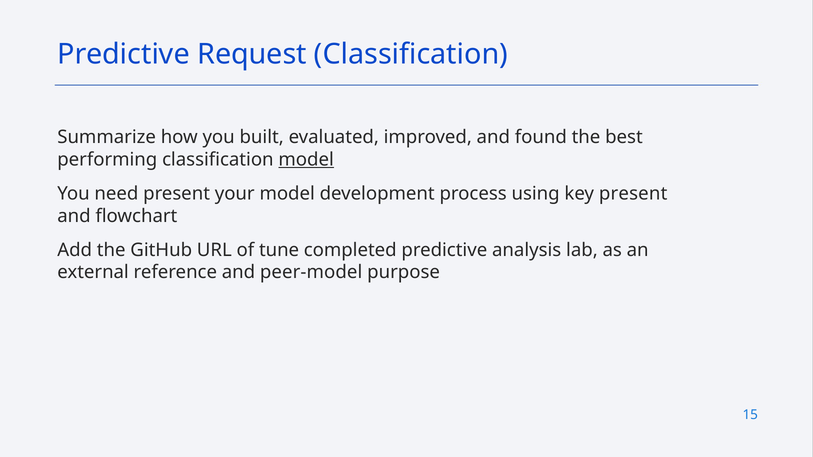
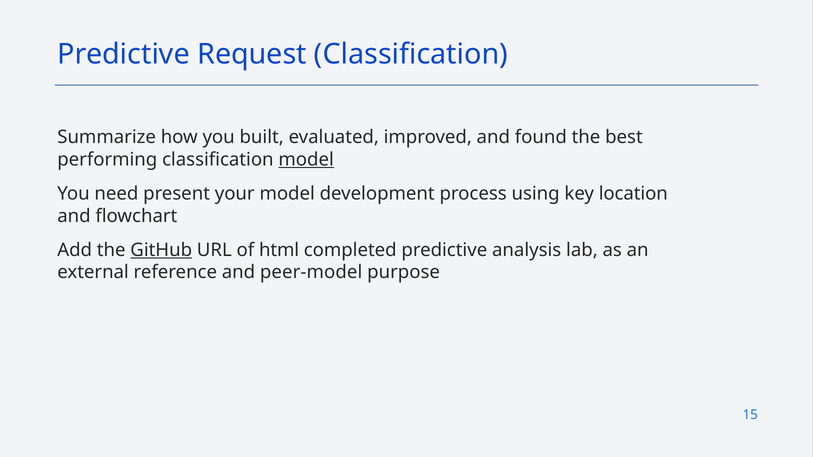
key present: present -> location
GitHub underline: none -> present
tune: tune -> html
